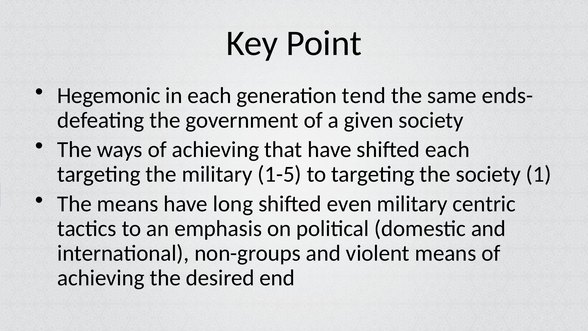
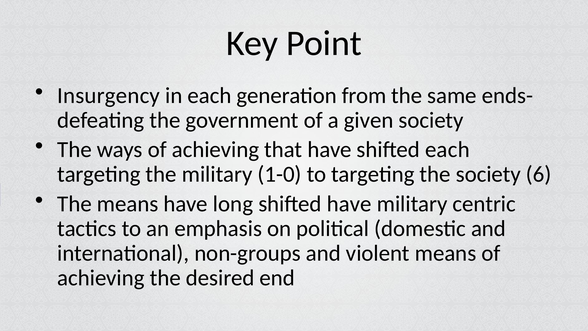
Hegemonic: Hegemonic -> Insurgency
tend: tend -> from
1-5: 1-5 -> 1-0
1: 1 -> 6
shifted even: even -> have
